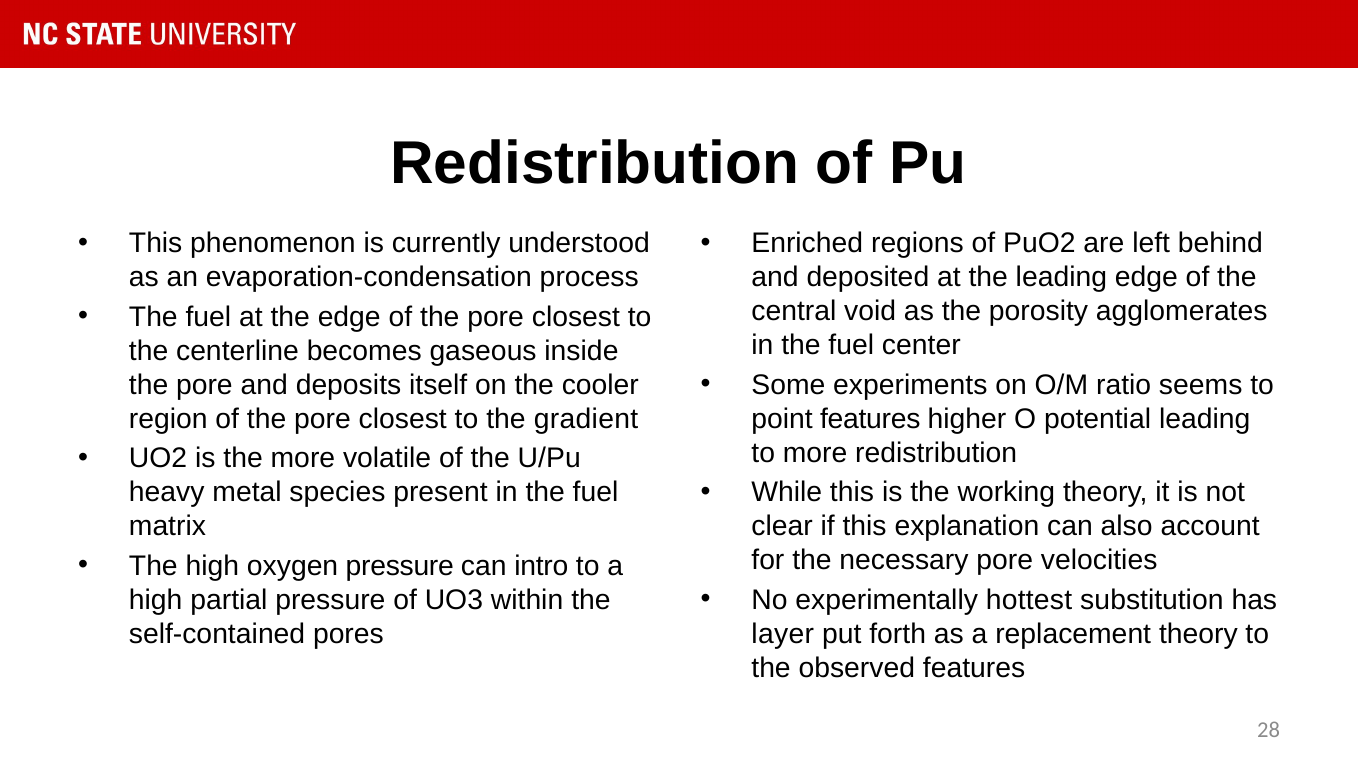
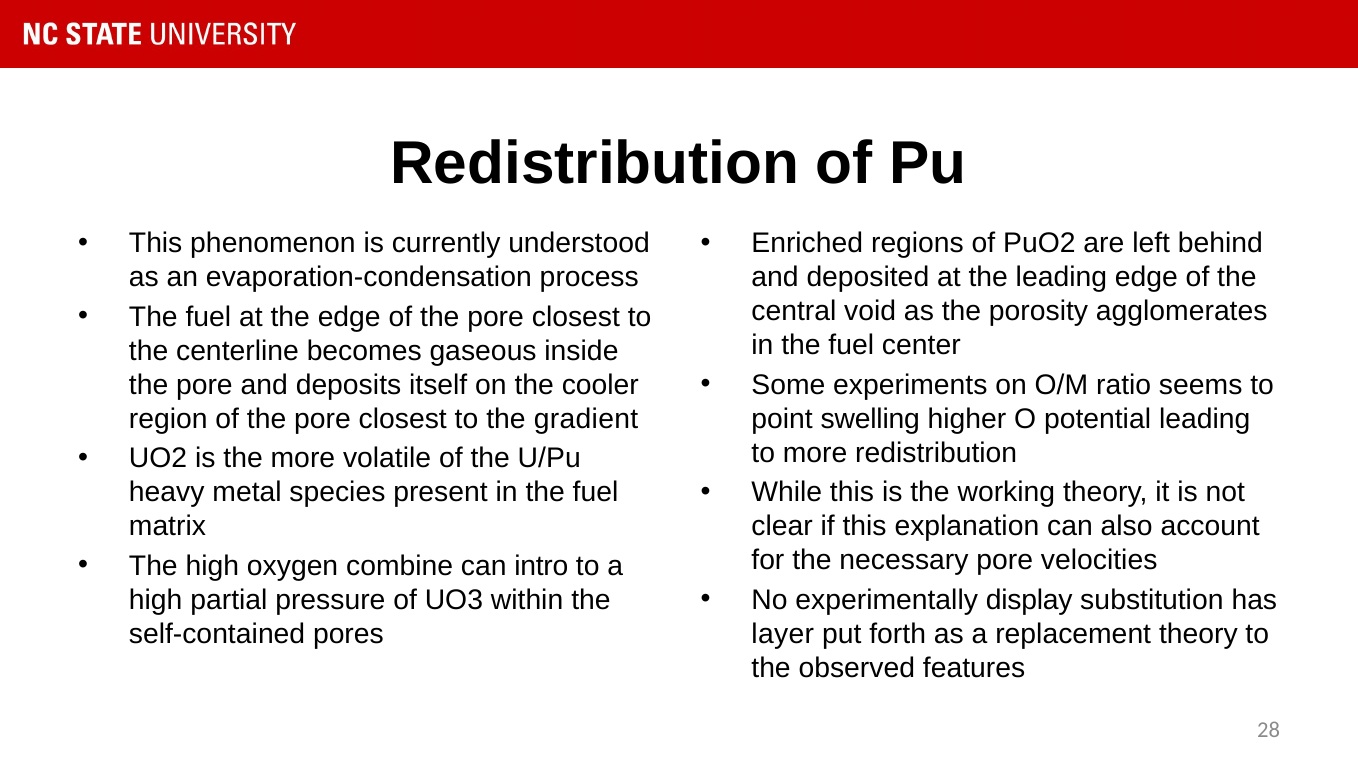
point features: features -> swelling
oxygen pressure: pressure -> combine
hottest: hottest -> display
